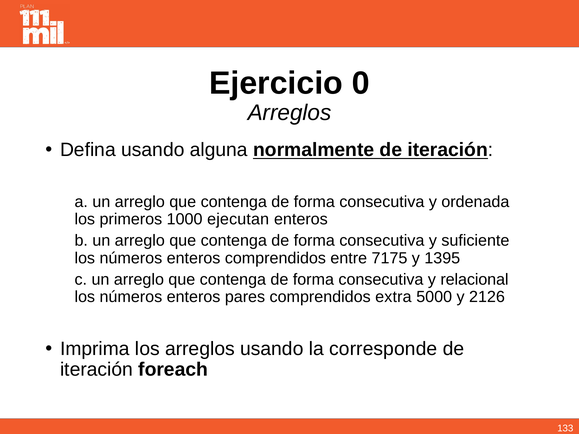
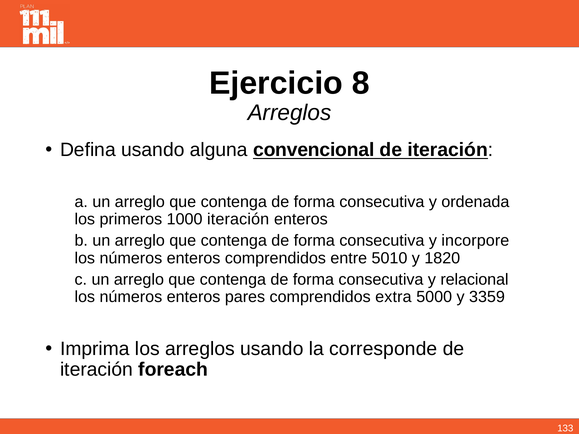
0: 0 -> 8
normalmente: normalmente -> convencional
1000 ejecutan: ejecutan -> iteración
suficiente: suficiente -> incorpore
7175: 7175 -> 5010
1395: 1395 -> 1820
2126: 2126 -> 3359
